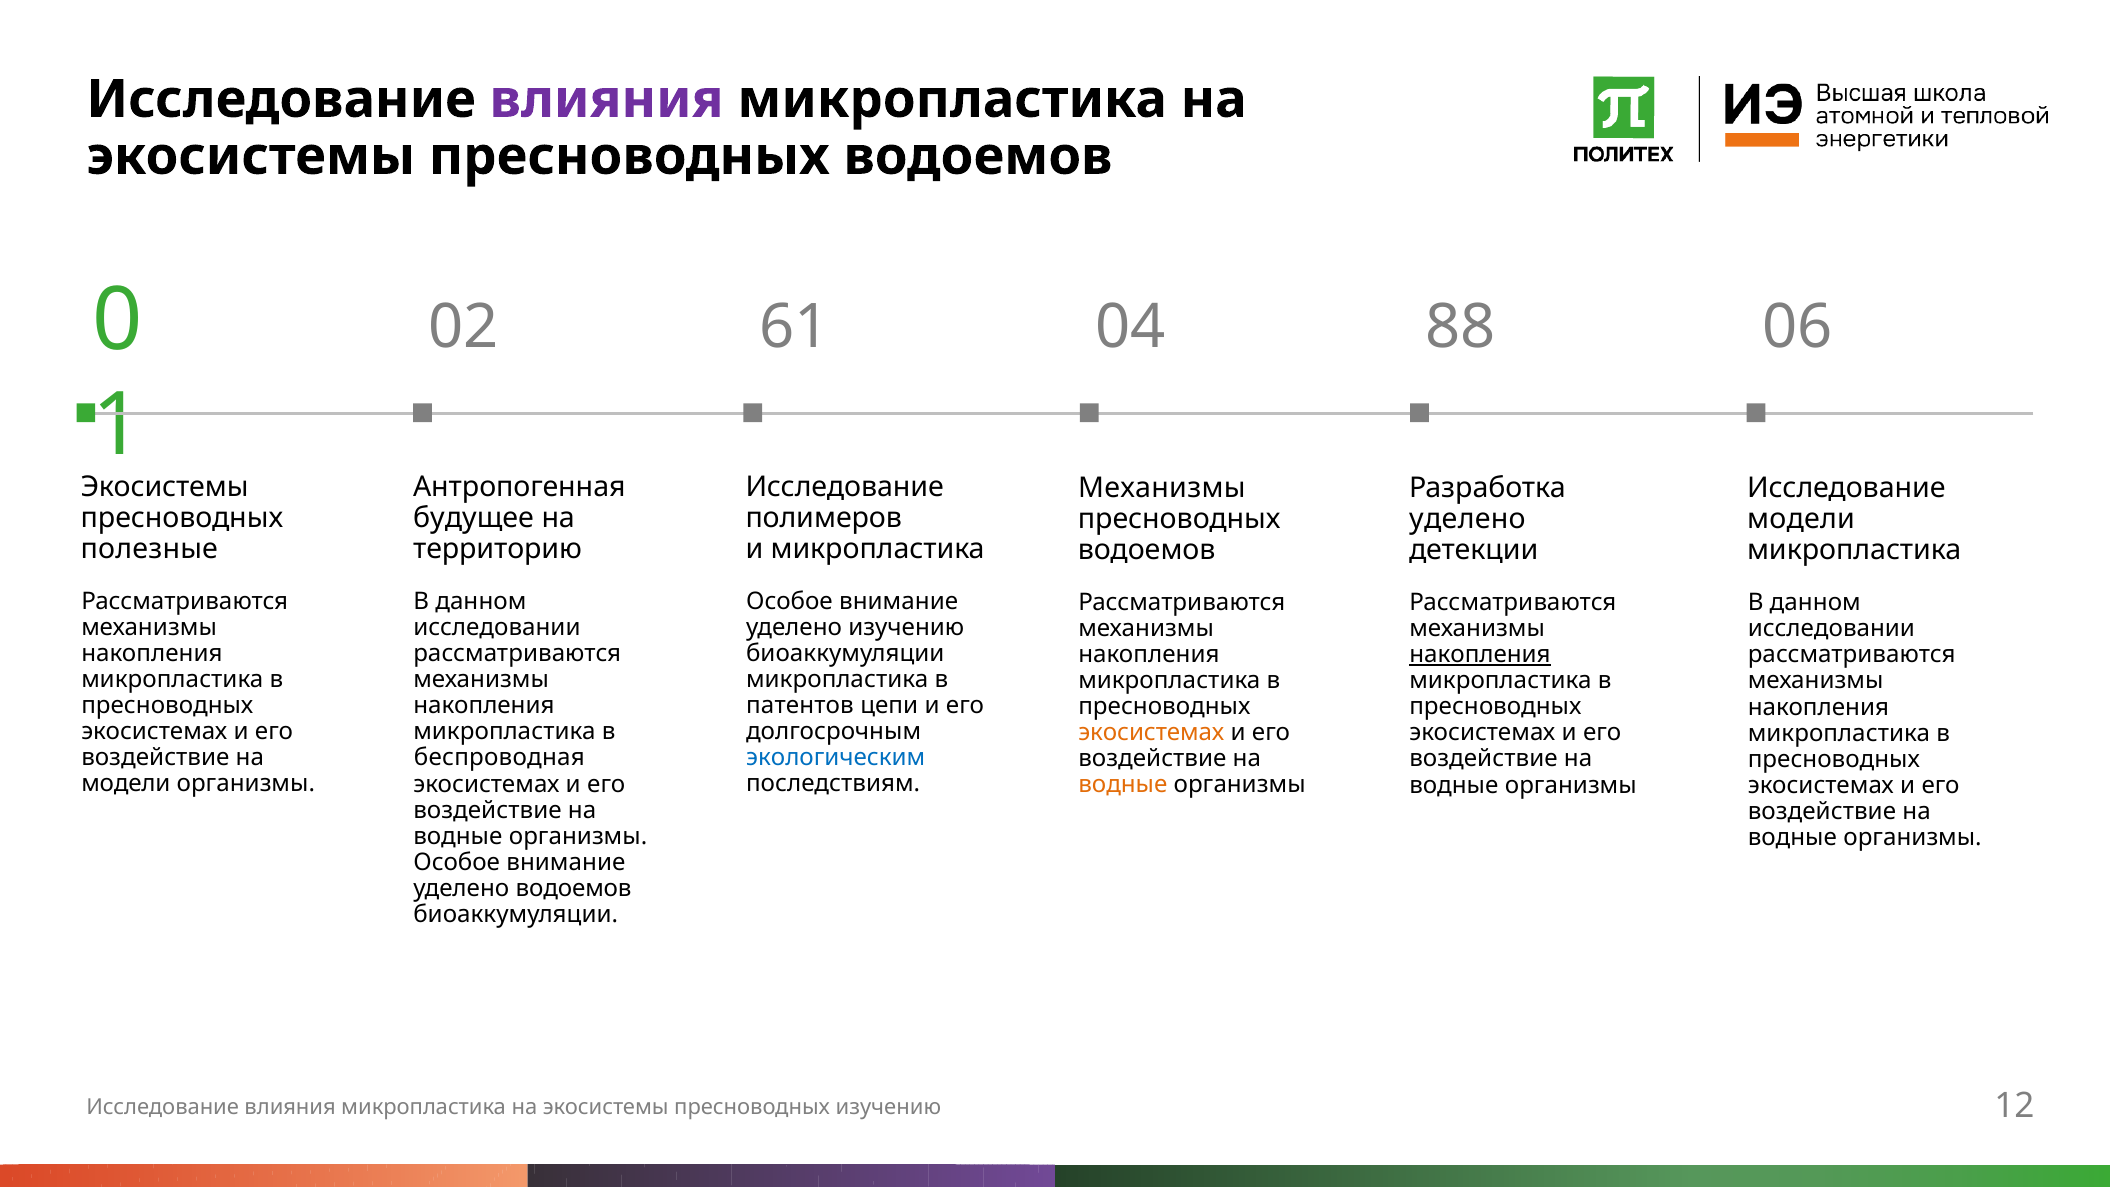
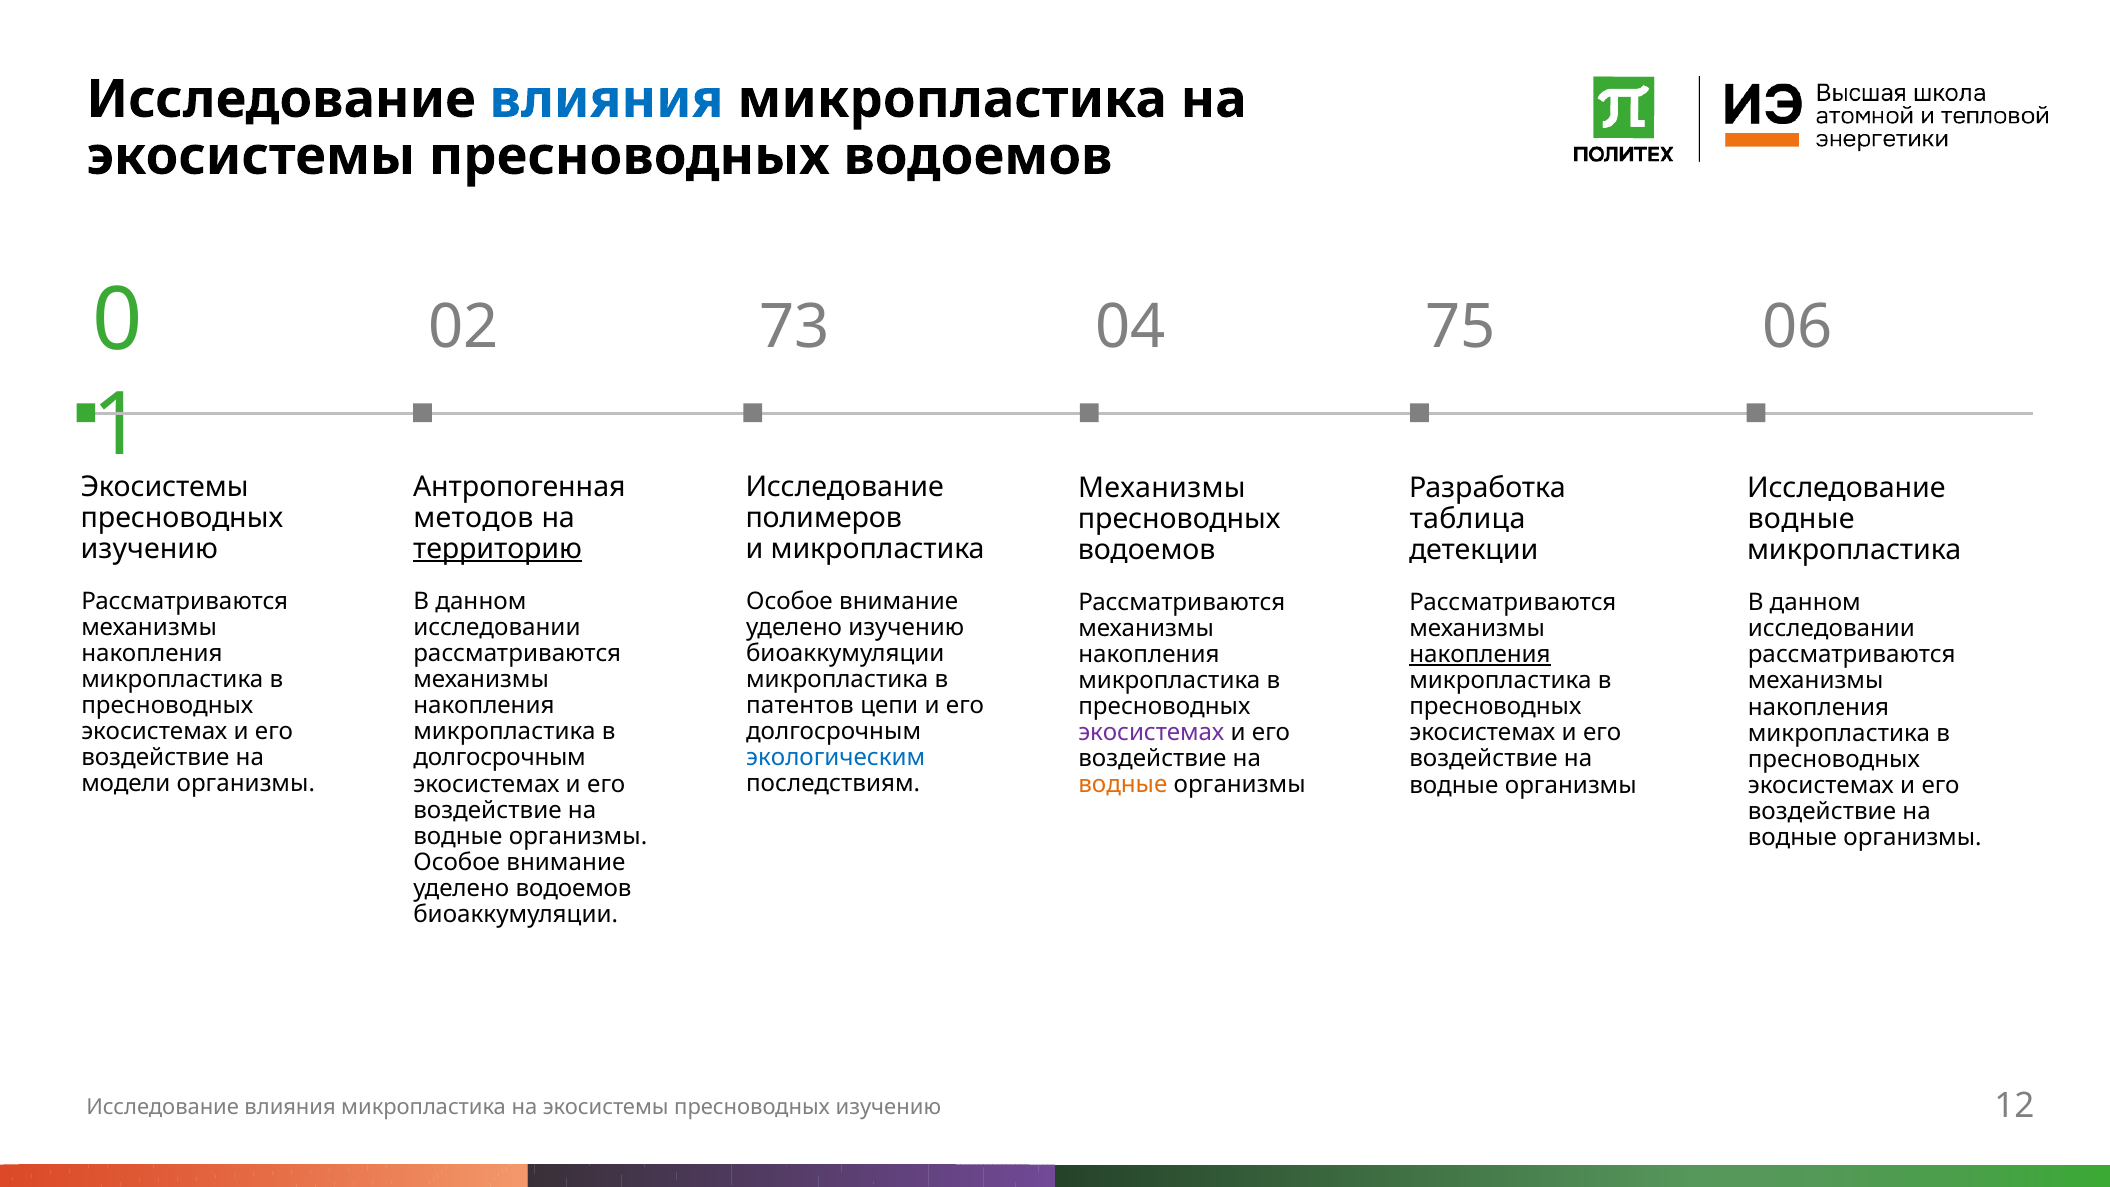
влияния at (607, 99) colour: purple -> blue
61: 61 -> 73
88: 88 -> 75
будущее: будущее -> методов
уделено at (1467, 519): уделено -> таблица
модели at (1801, 519): модели -> водные
полезные at (149, 549): полезные -> изучению
территорию underline: none -> present
экосистемах at (1151, 733) colour: orange -> purple
беспроводная at (499, 758): беспроводная -> долгосрочным
